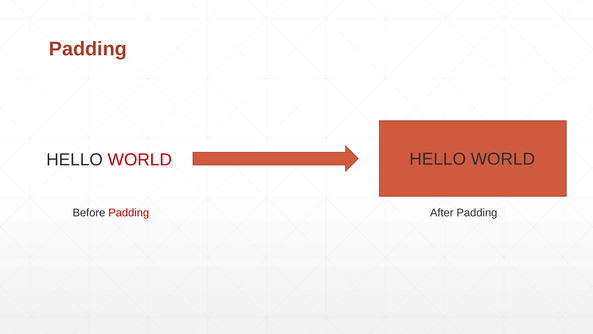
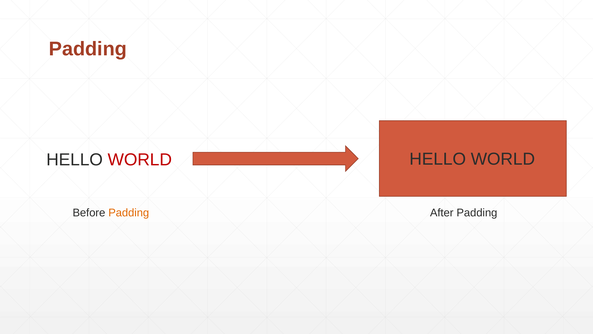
Padding at (129, 212) colour: red -> orange
